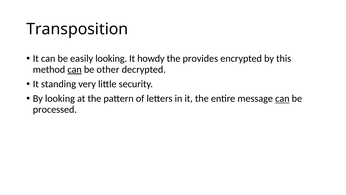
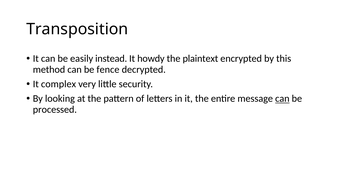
easily looking: looking -> instead
provides: provides -> plaintext
can at (75, 69) underline: present -> none
other: other -> fence
standing: standing -> complex
